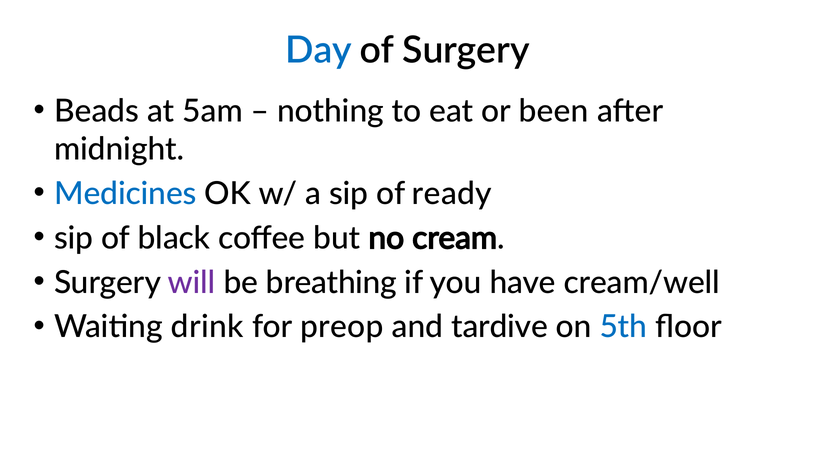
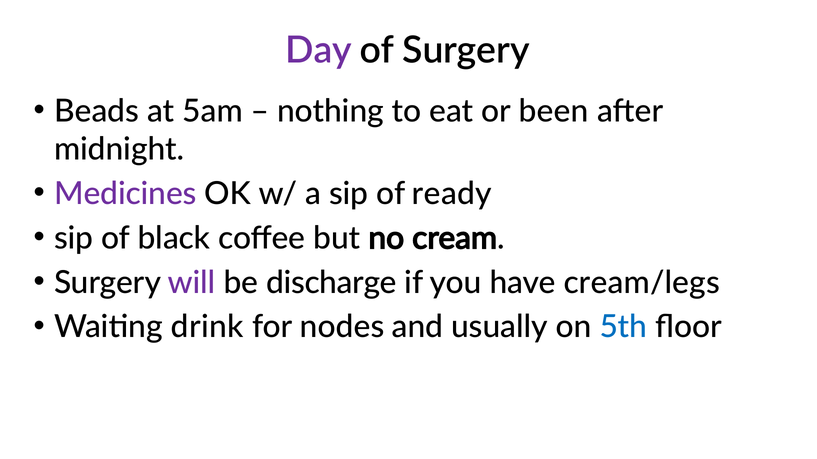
Day colour: blue -> purple
Medicines colour: blue -> purple
breathing: breathing -> discharge
cream/well: cream/well -> cream/legs
preop: preop -> nodes
tardive: tardive -> usually
